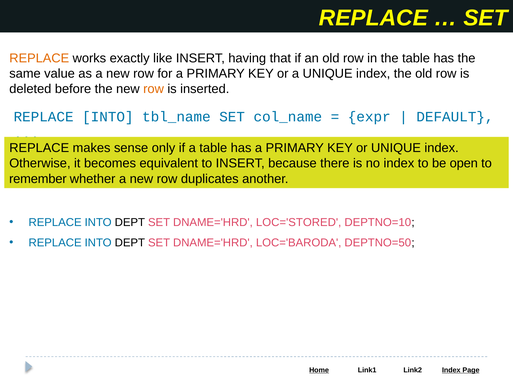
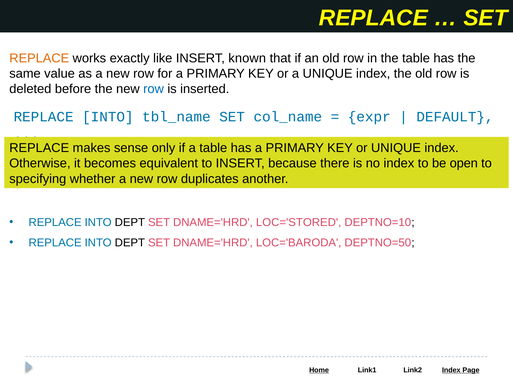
having: having -> known
row at (154, 89) colour: orange -> blue
remember: remember -> specifying
